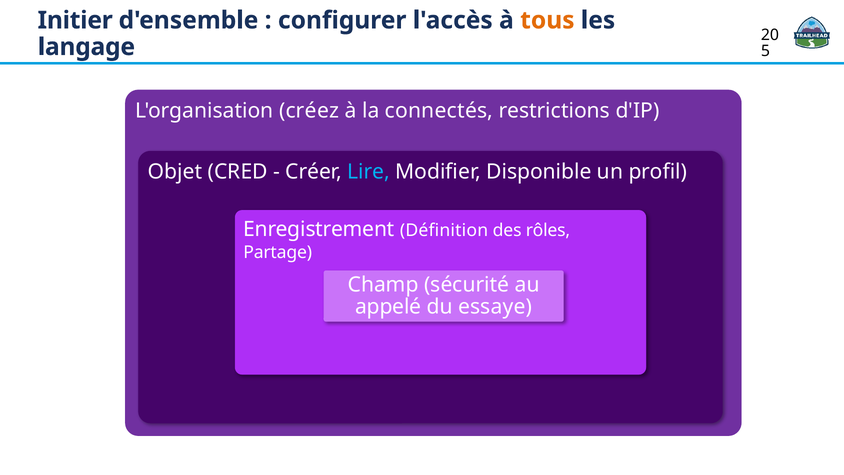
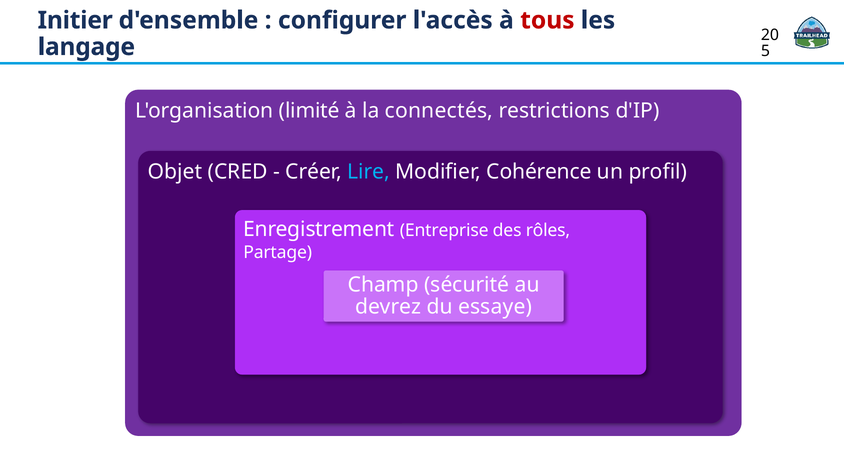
tous colour: orange -> red
créez: créez -> limité
Disponible: Disponible -> Cohérence
Définition: Définition -> Entreprise
appelé: appelé -> devrez
